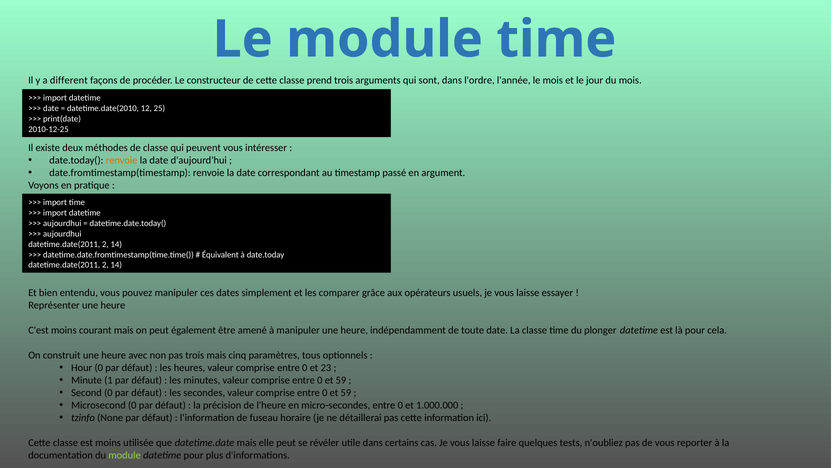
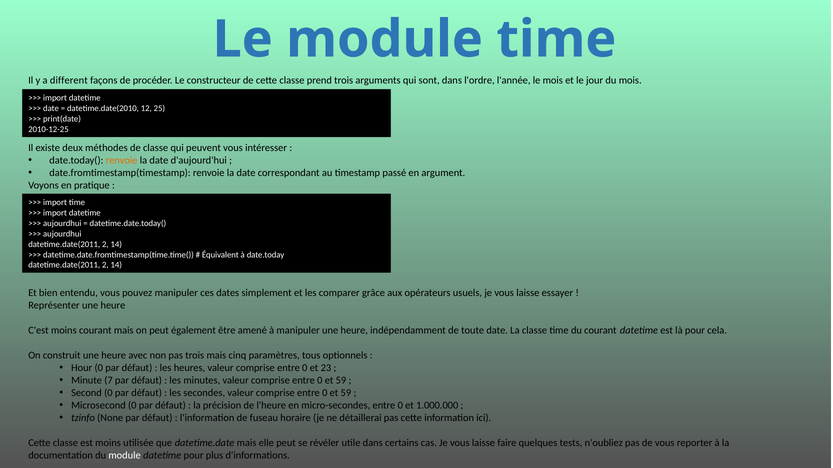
du plonger: plonger -> courant
1: 1 -> 7
module at (125, 456) colour: light green -> white
